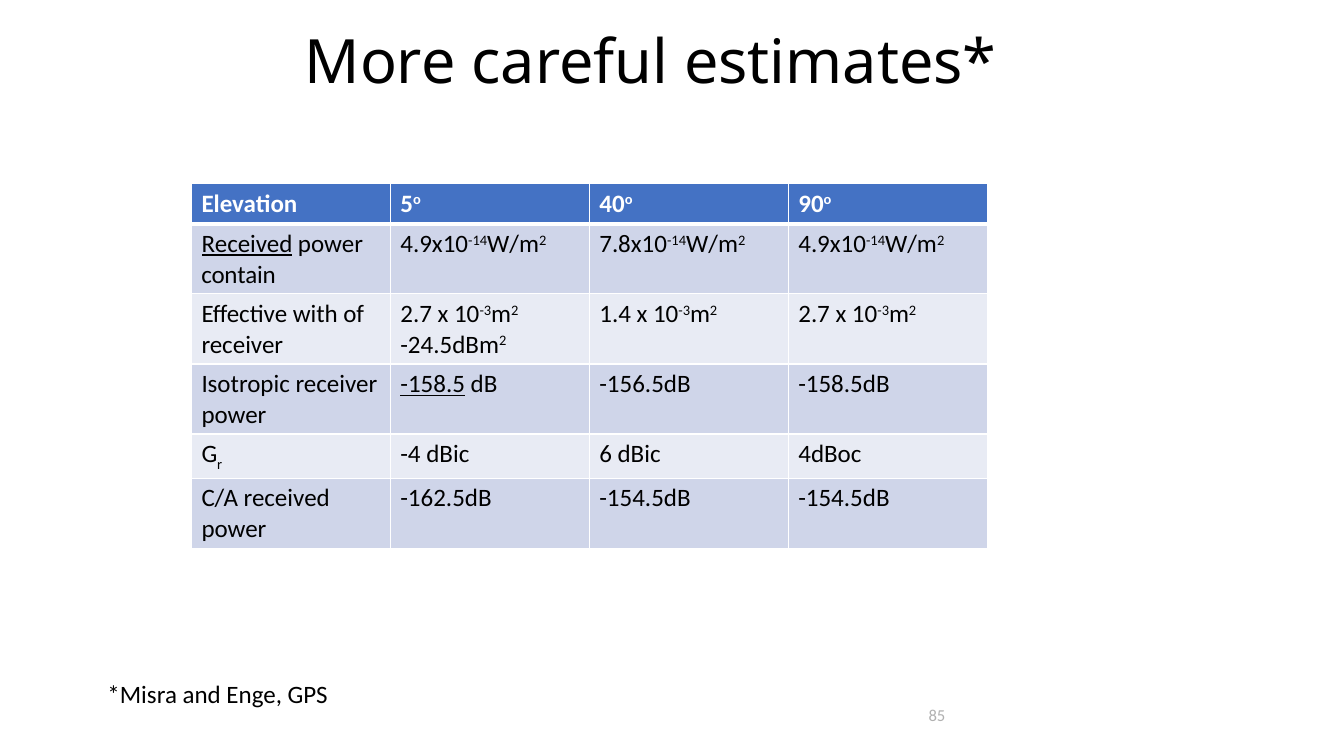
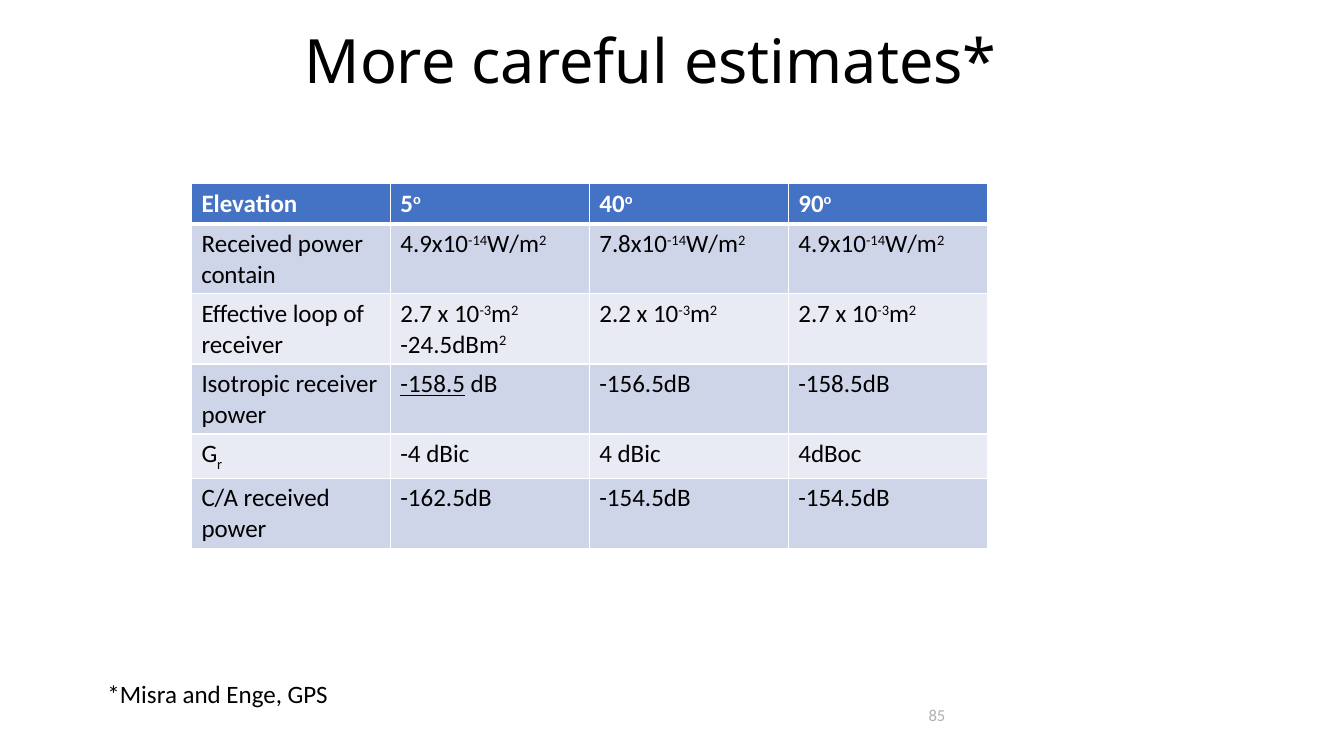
Received at (247, 245) underline: present -> none
with: with -> loop
1.4: 1.4 -> 2.2
6: 6 -> 4
